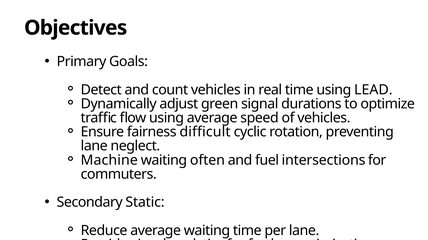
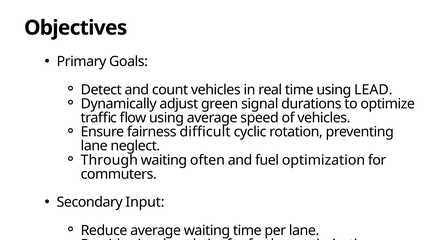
Machine: Machine -> Through
fuel intersections: intersections -> optimization
Static: Static -> Input
